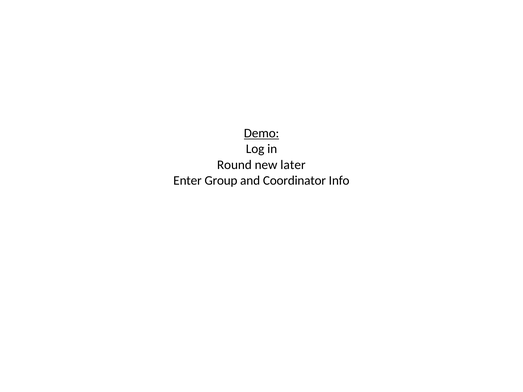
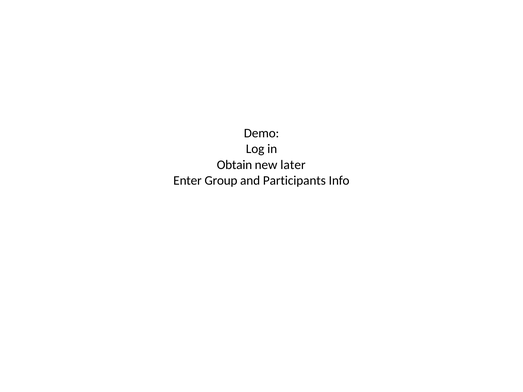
Demo underline: present -> none
Round: Round -> Obtain
Coordinator: Coordinator -> Participants
